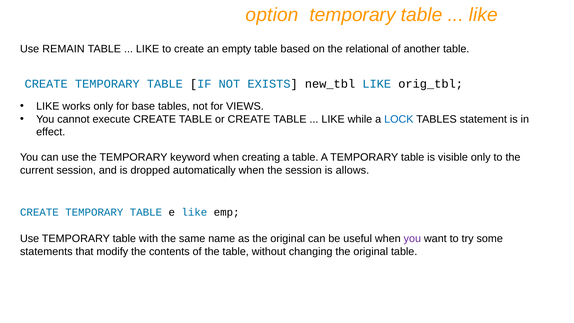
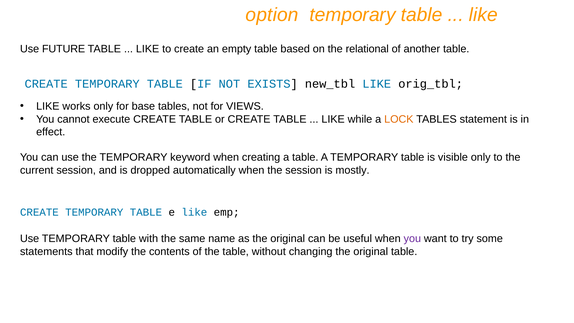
REMAIN: REMAIN -> FUTURE
LOCK colour: blue -> orange
allows: allows -> mostly
